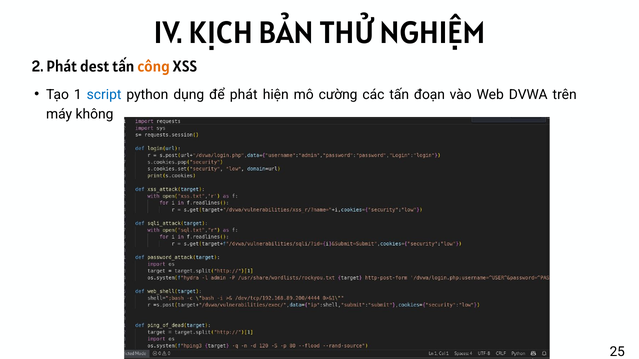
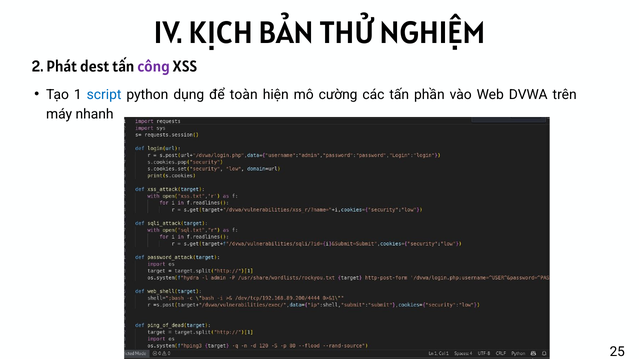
công colour: orange -> purple
để phát: phát -> toàn
đoạn: đoạn -> phần
không: không -> nhanh
